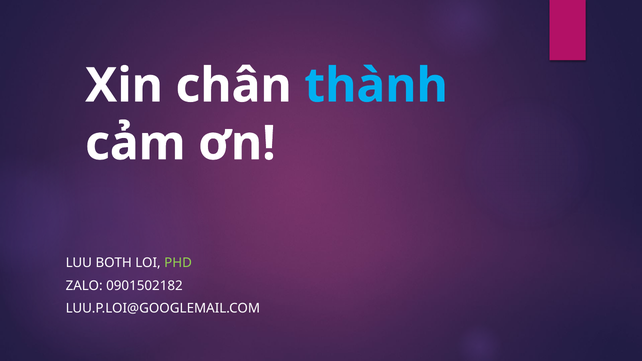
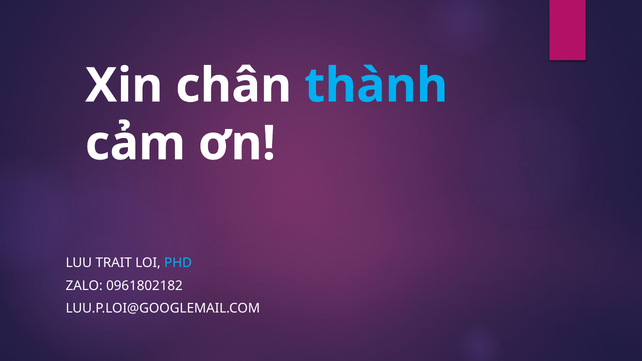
BOTH: BOTH -> TRAIT
PHD colour: light green -> light blue
0901502182: 0901502182 -> 0961802182
